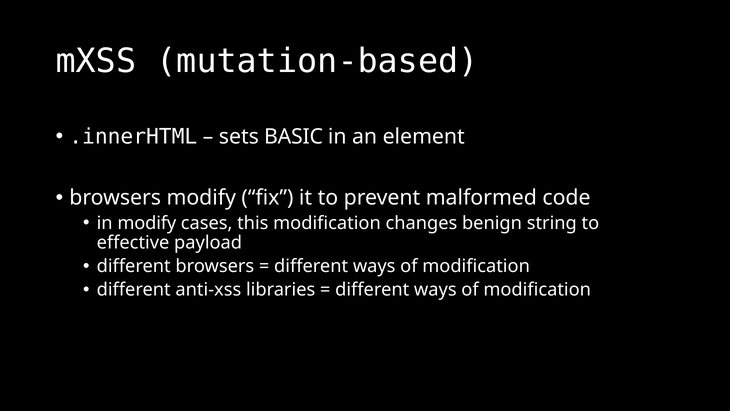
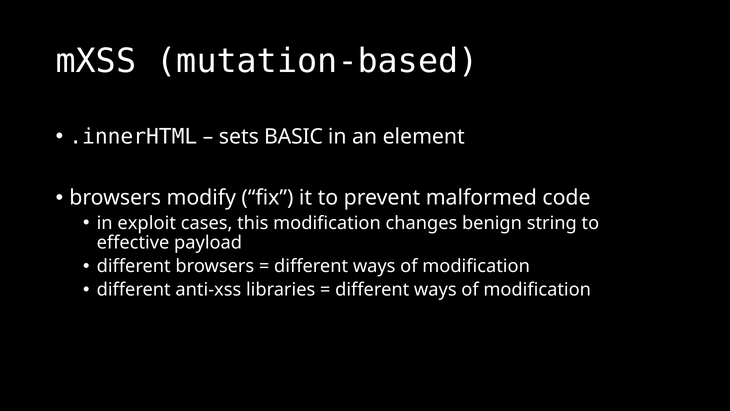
in modify: modify -> exploit
